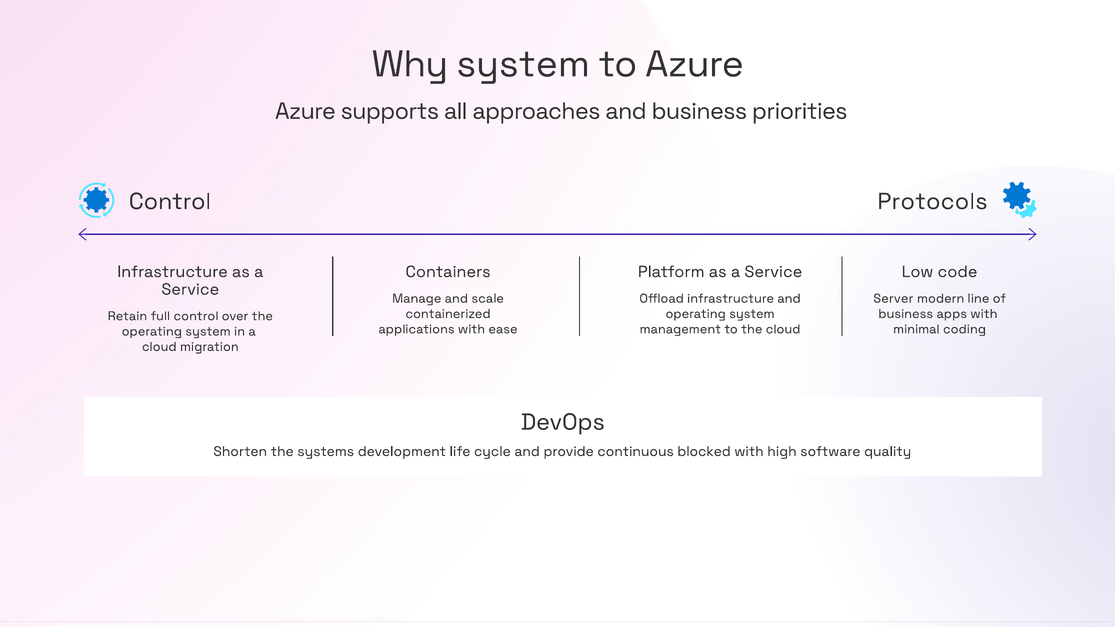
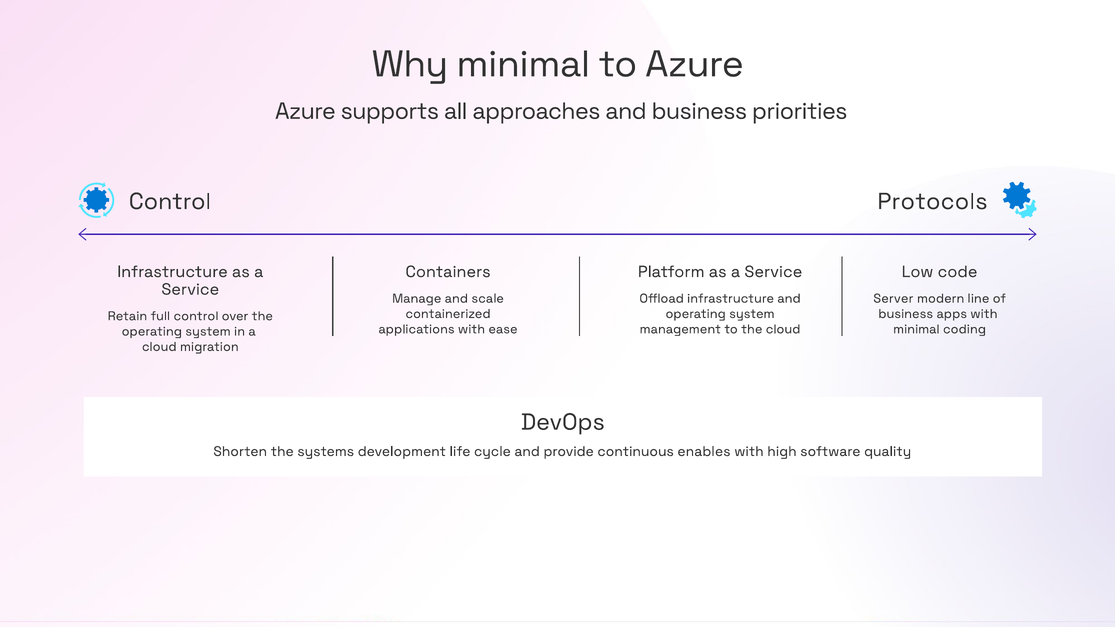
Why system: system -> minimal
blocked: blocked -> enables
